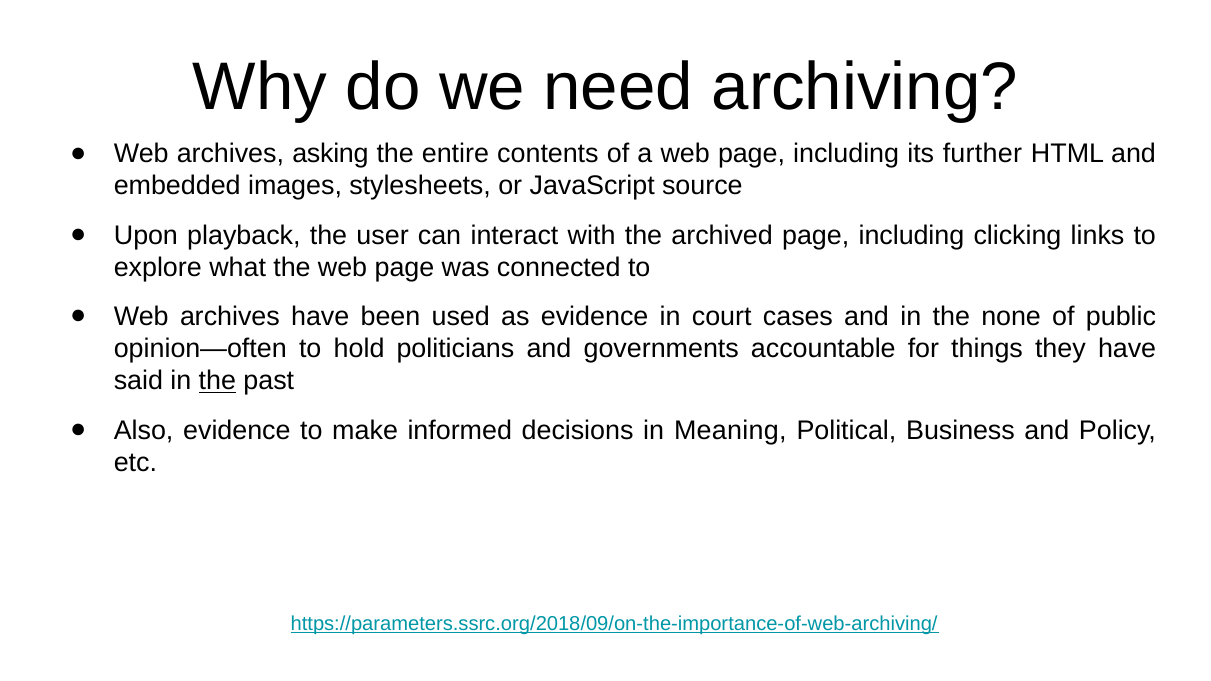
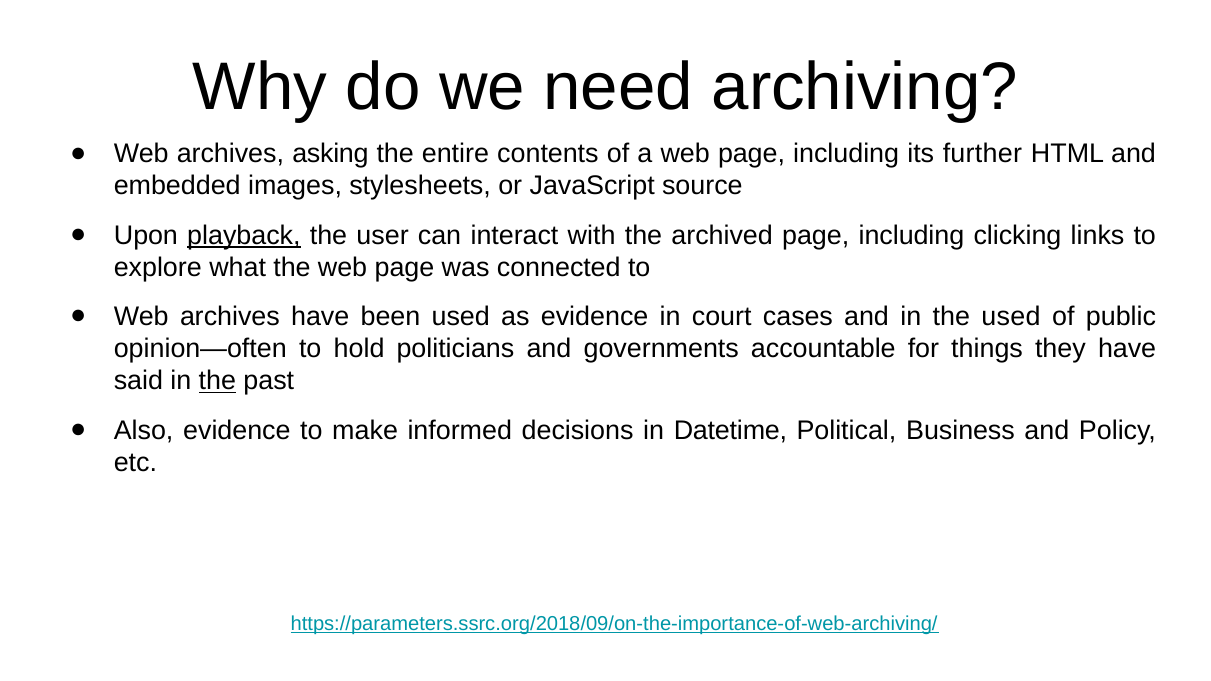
playback underline: none -> present
the none: none -> used
Meaning: Meaning -> Datetime
